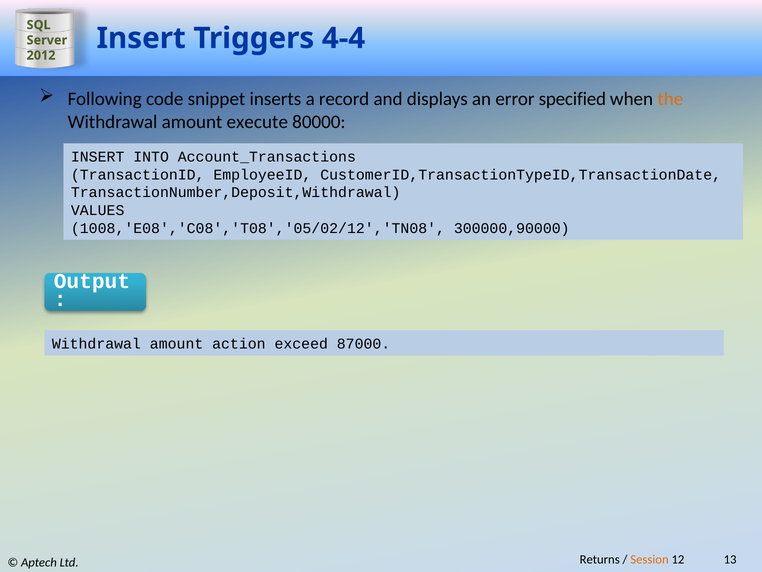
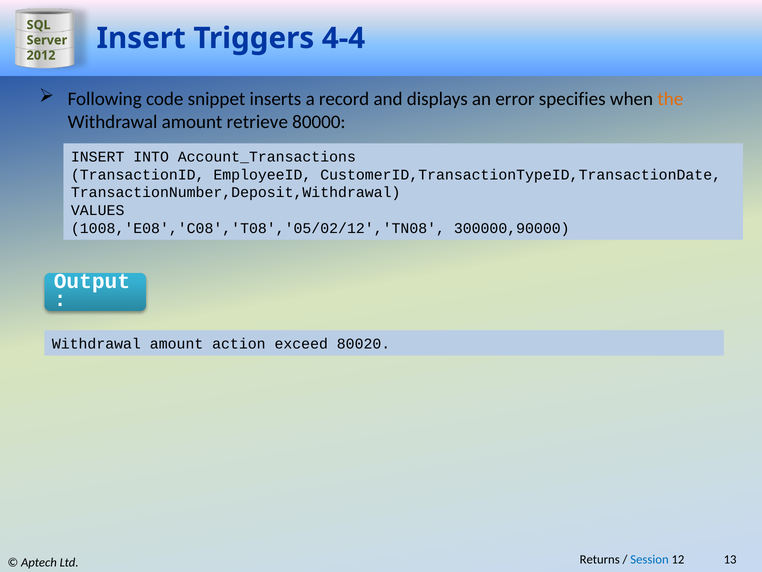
specified: specified -> specifies
execute: execute -> retrieve
87000: 87000 -> 80020
Session colour: orange -> blue
